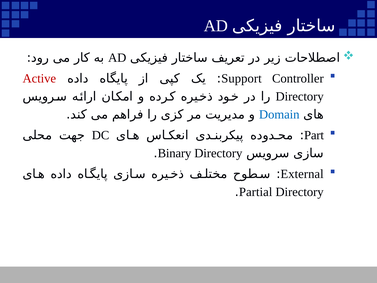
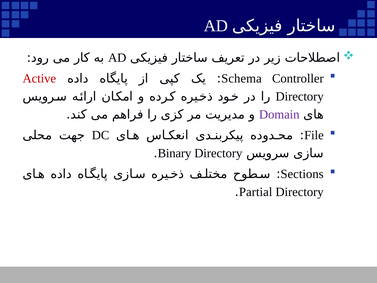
Support: Support -> Schema
Domain colour: blue -> purple
Part: Part -> File
External: External -> Sections
